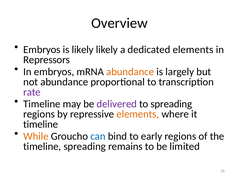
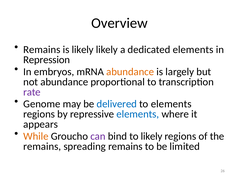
Embryos at (42, 50): Embryos -> Remains
Repressors: Repressors -> Repression
Timeline at (42, 104): Timeline -> Genome
delivered colour: purple -> blue
to spreading: spreading -> elements
elements at (138, 114) colour: orange -> blue
timeline at (41, 125): timeline -> appears
can colour: blue -> purple
to early: early -> likely
timeline at (42, 147): timeline -> remains
